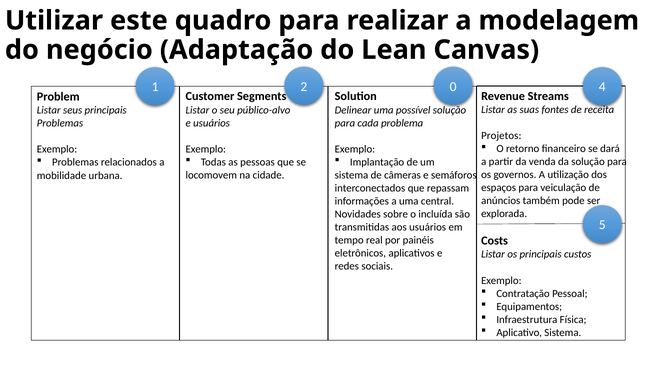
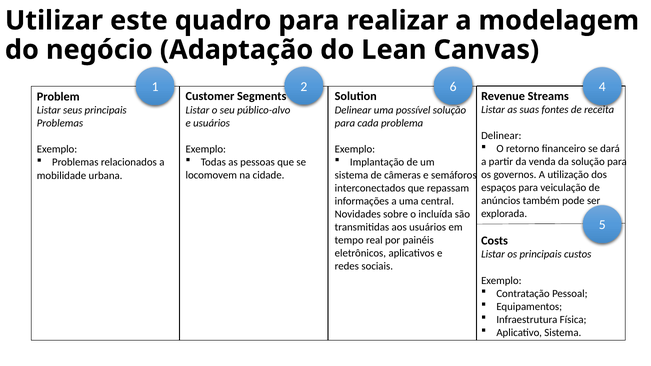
0: 0 -> 6
Projetos at (501, 136): Projetos -> Delinear
